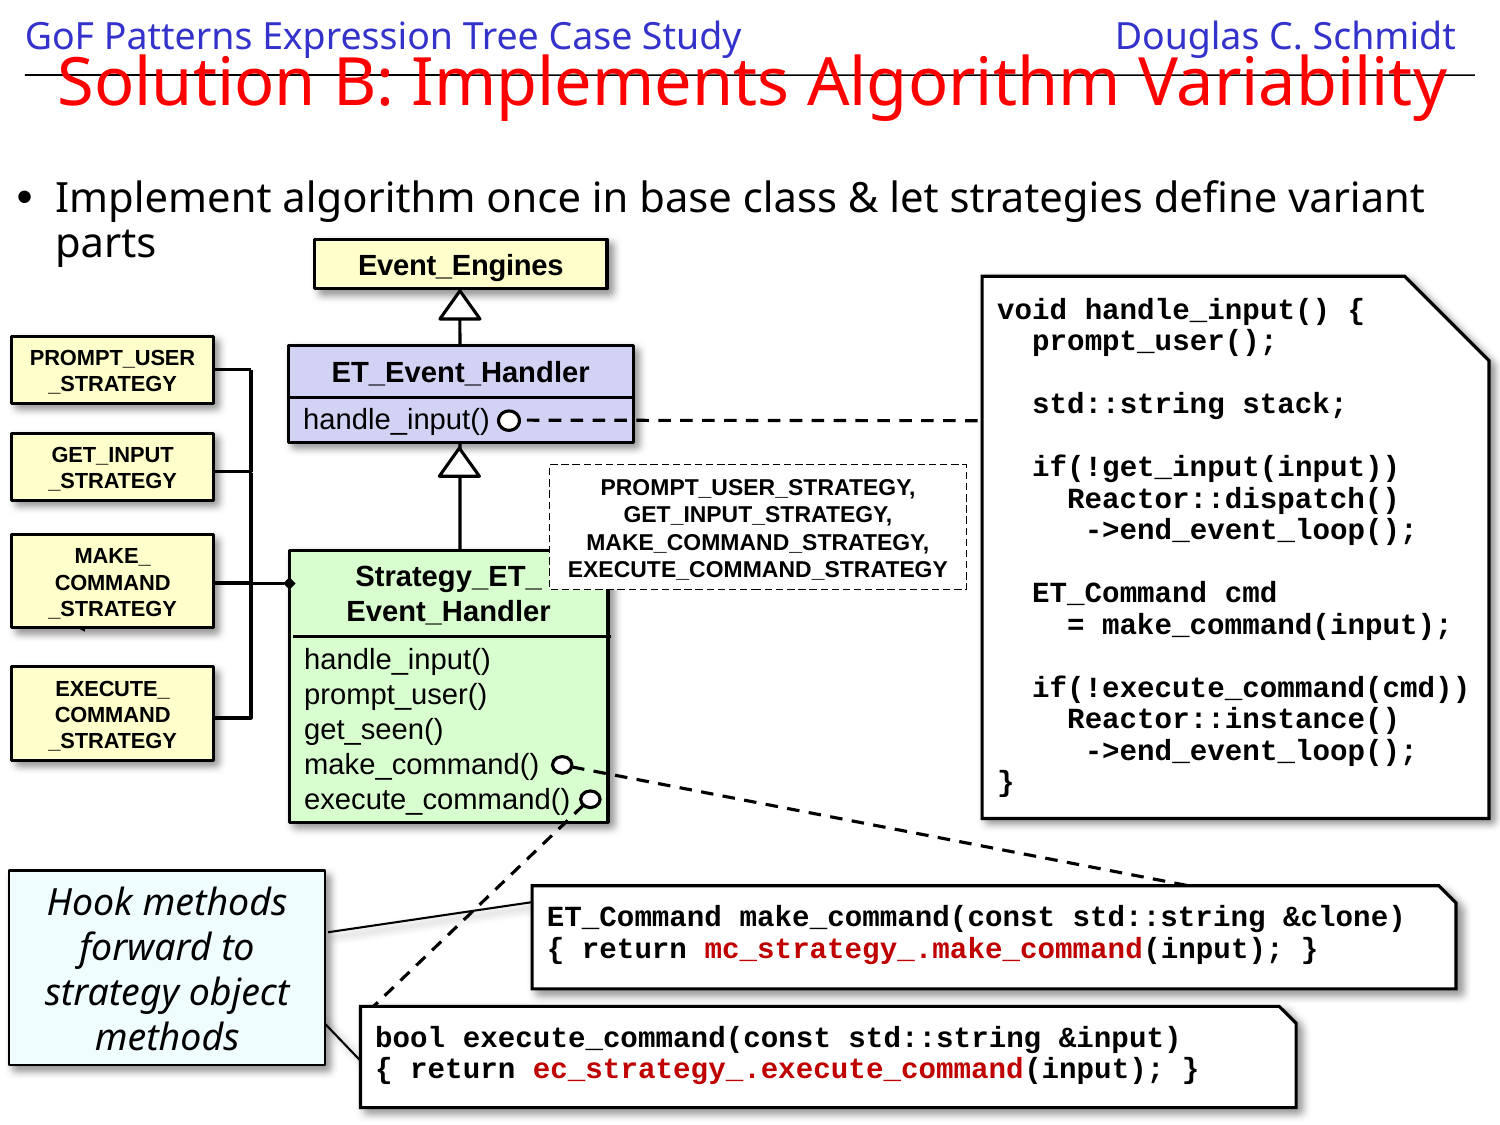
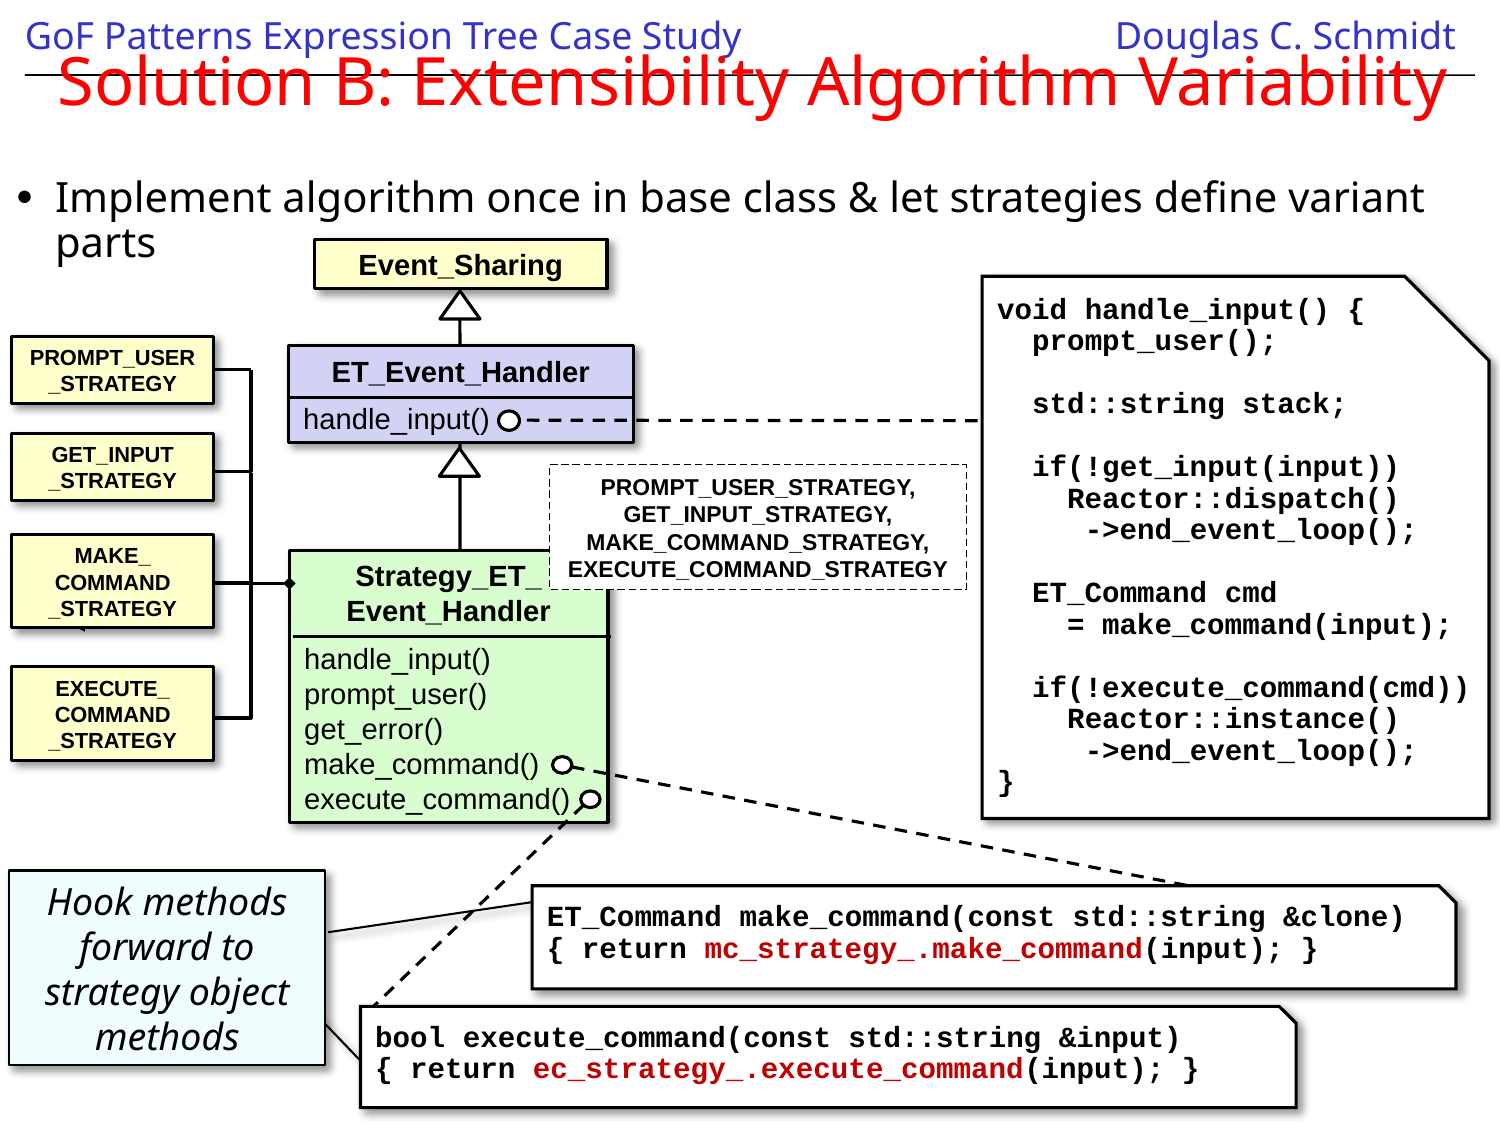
Implements: Implements -> Extensibility
Event_Engines: Event_Engines -> Event_Sharing
get_seen(: get_seen( -> get_error(
